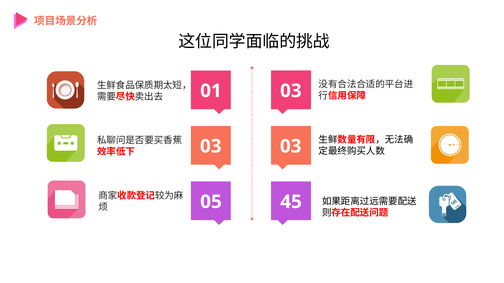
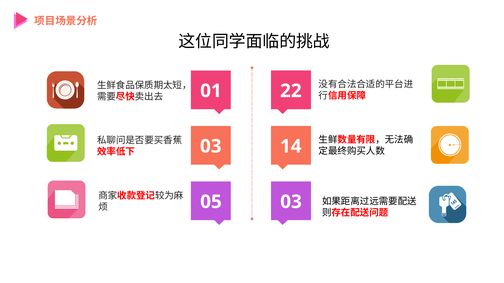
01 03: 03 -> 22
03 at (291, 147): 03 -> 14
05 45: 45 -> 03
